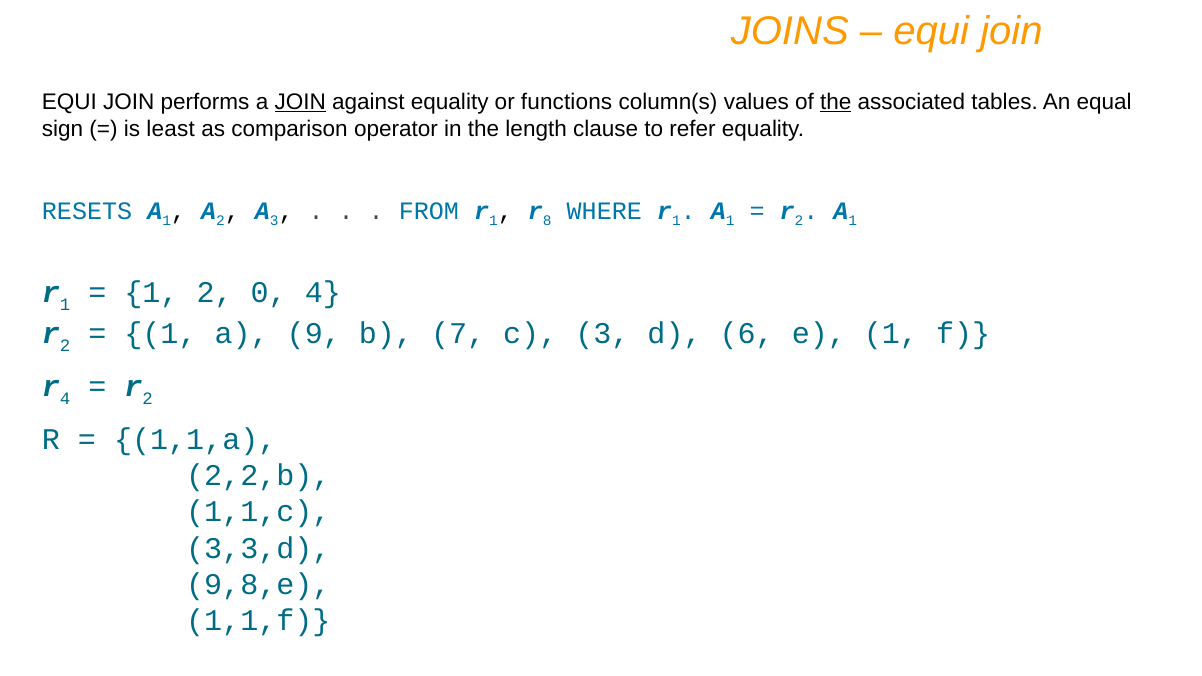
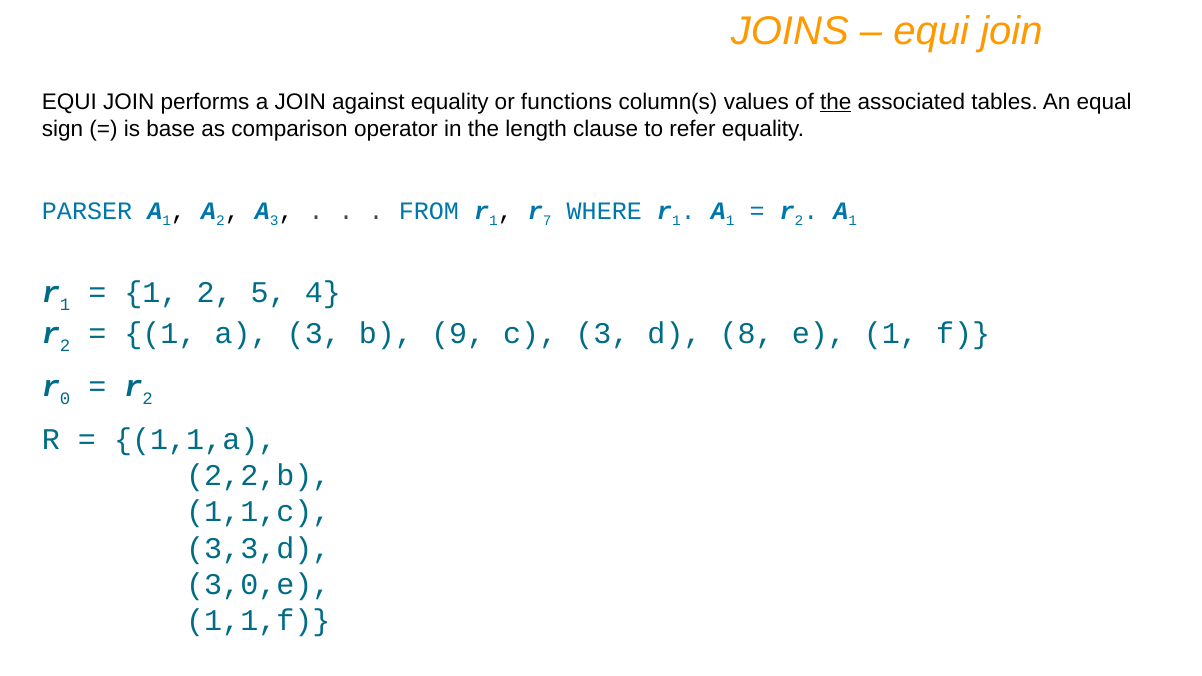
JOIN at (300, 102) underline: present -> none
least: least -> base
RESETS: RESETS -> PARSER
8: 8 -> 7
0: 0 -> 5
1 a 9: 9 -> 3
7: 7 -> 9
6: 6 -> 8
r 4: 4 -> 0
9,8,e: 9,8,e -> 3,0,e
